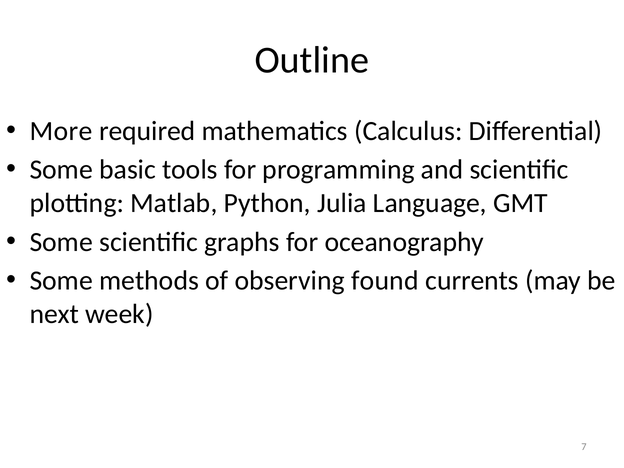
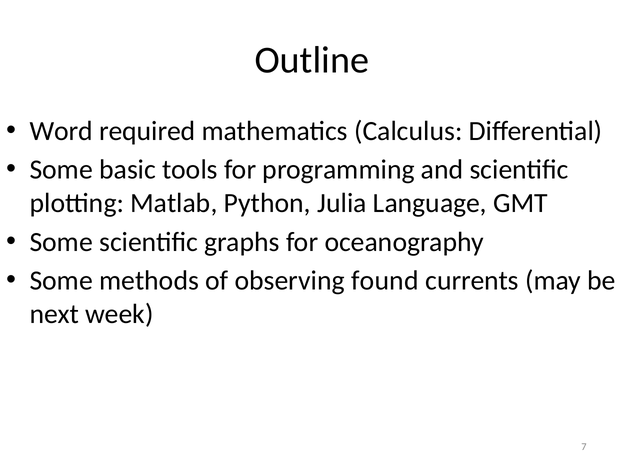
More: More -> Word
